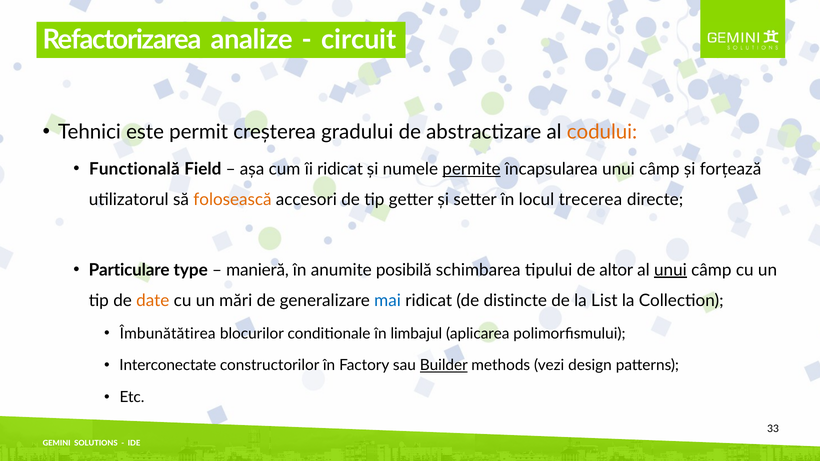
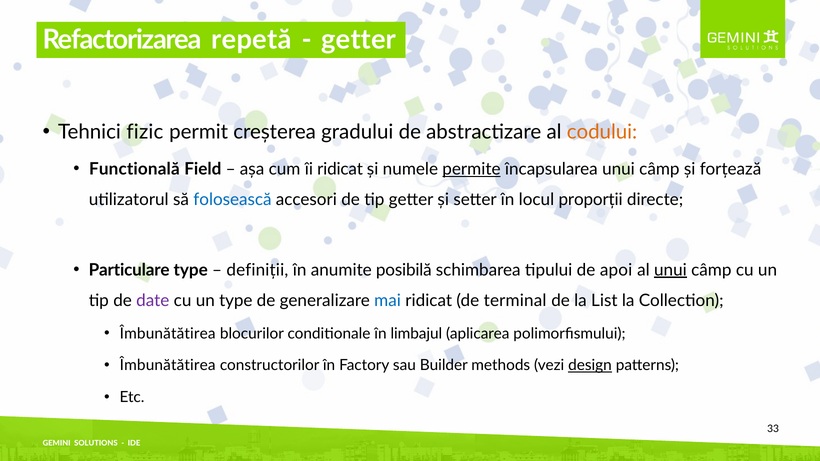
analize: analize -> repetă
circuit at (359, 40): circuit -> getter
este: este -> fizic
folosească colour: orange -> blue
trecerea: trecerea -> proporții
manieră: manieră -> definiții
altor: altor -> apoi
date colour: orange -> purple
un mări: mări -> type
distincte: distincte -> terminal
Interconectate at (168, 366): Interconectate -> Îmbunătătirea
Builder underline: present -> none
design underline: none -> present
